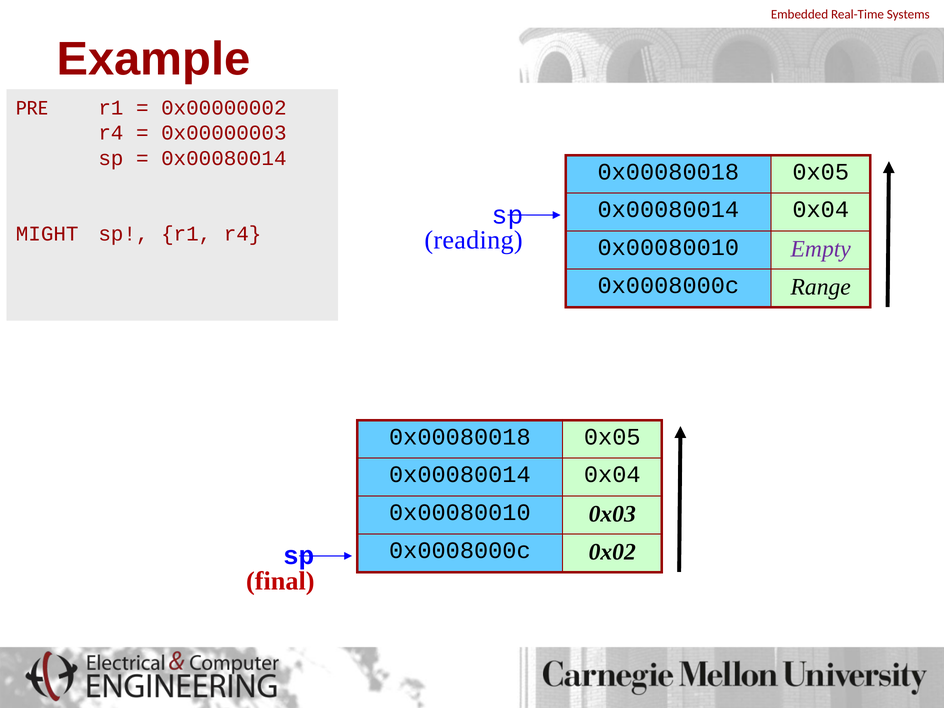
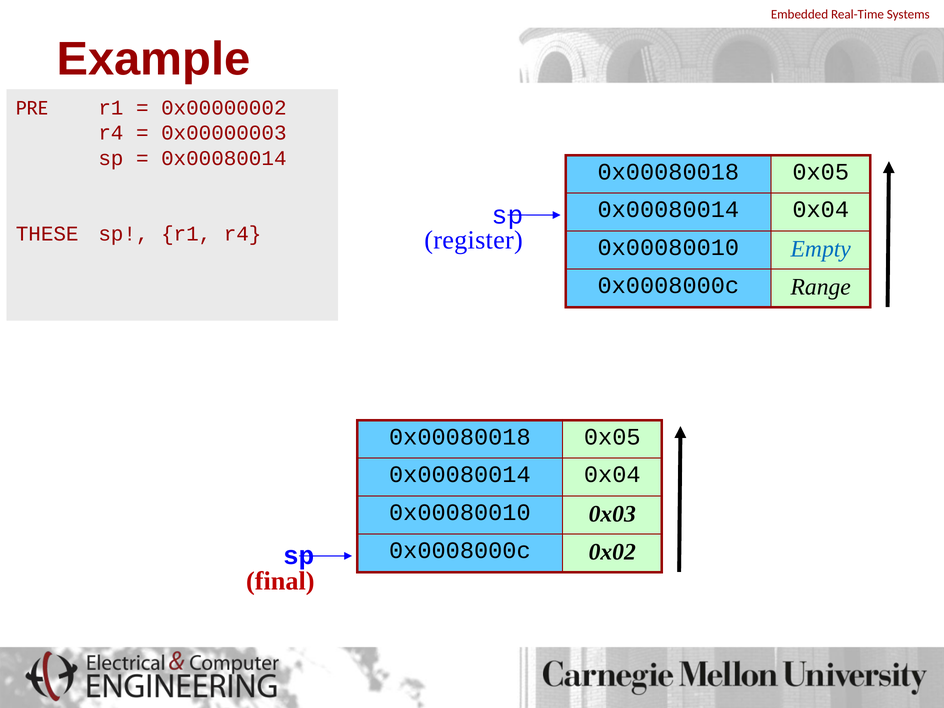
MIGHT: MIGHT -> THESE
reading: reading -> register
Empty colour: purple -> blue
